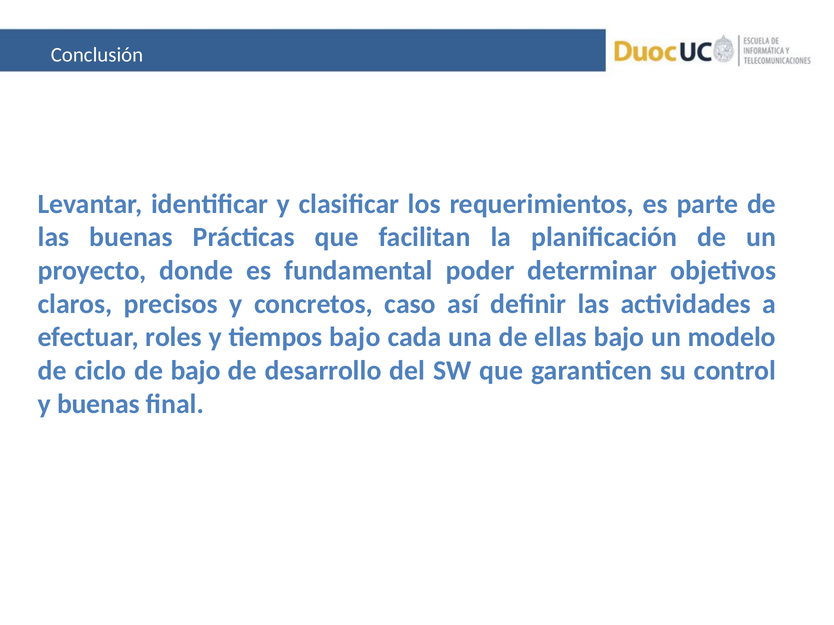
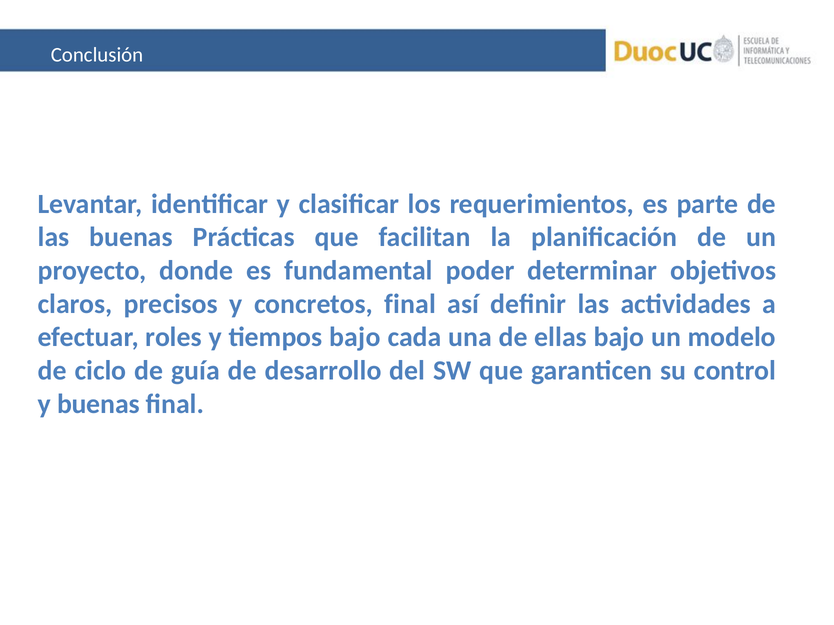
concretos caso: caso -> final
de bajo: bajo -> guía
